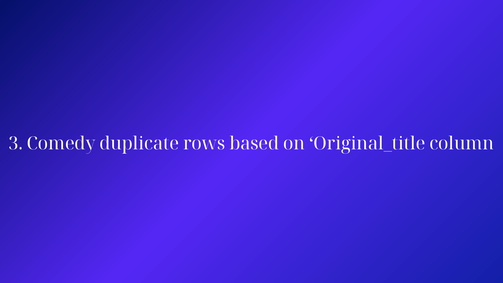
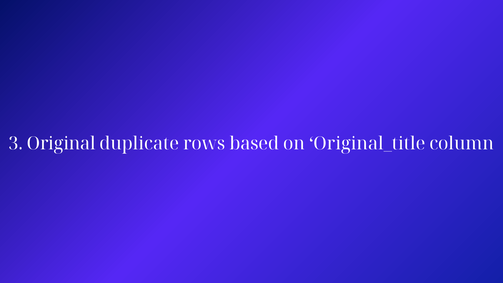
Comedy: Comedy -> Original
